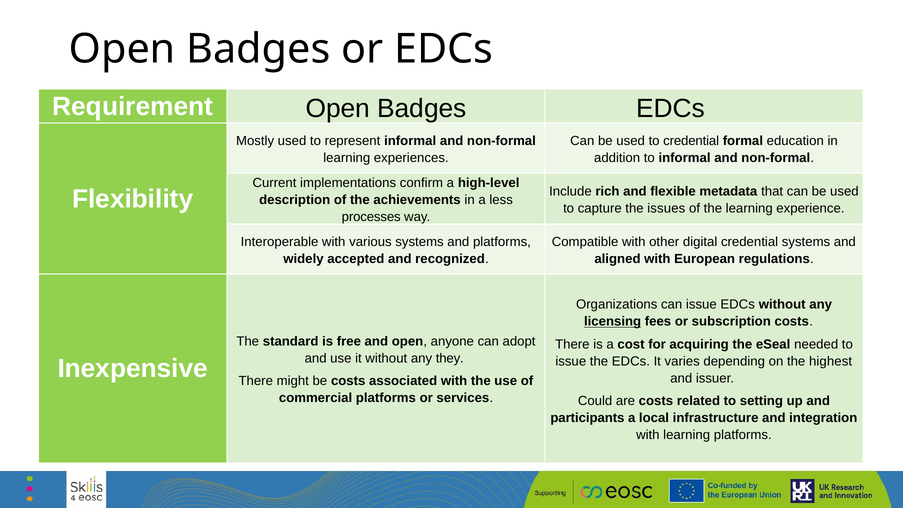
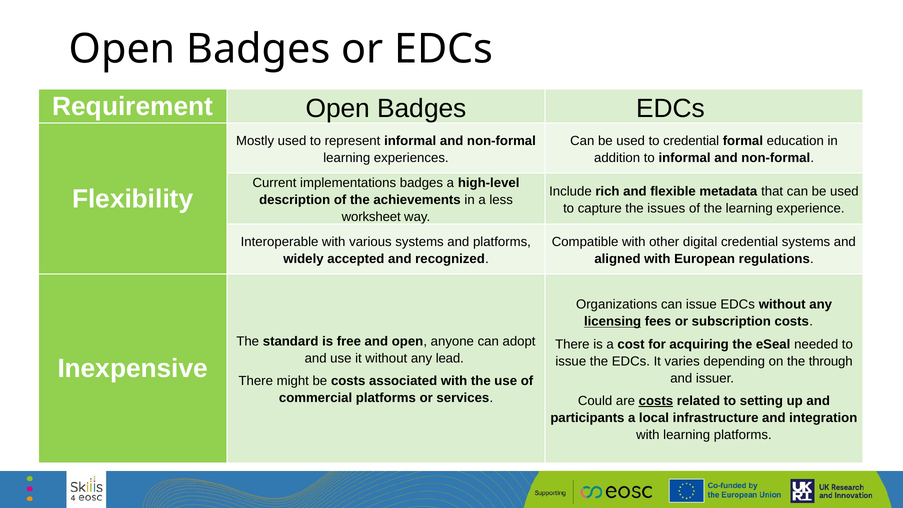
implementations confirm: confirm -> badges
processes: processes -> worksheet
they: they -> lead
highest: highest -> through
costs at (656, 401) underline: none -> present
